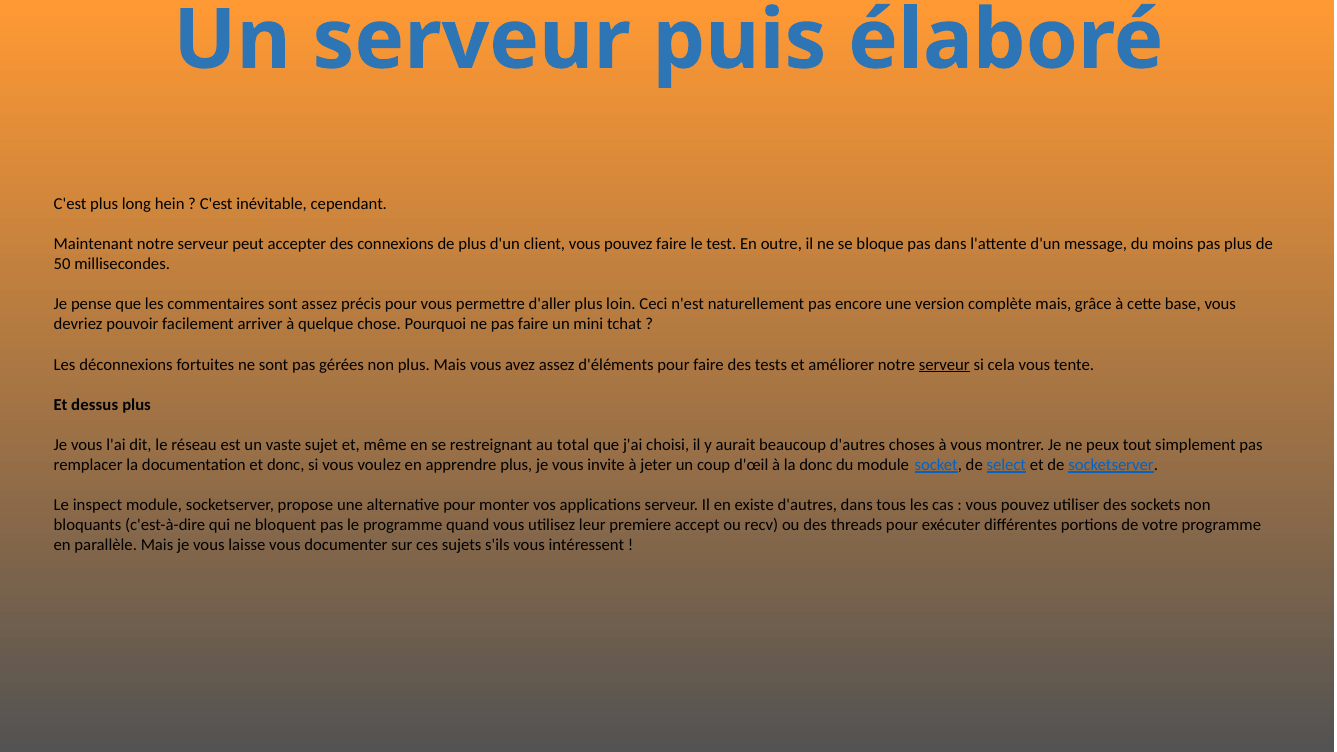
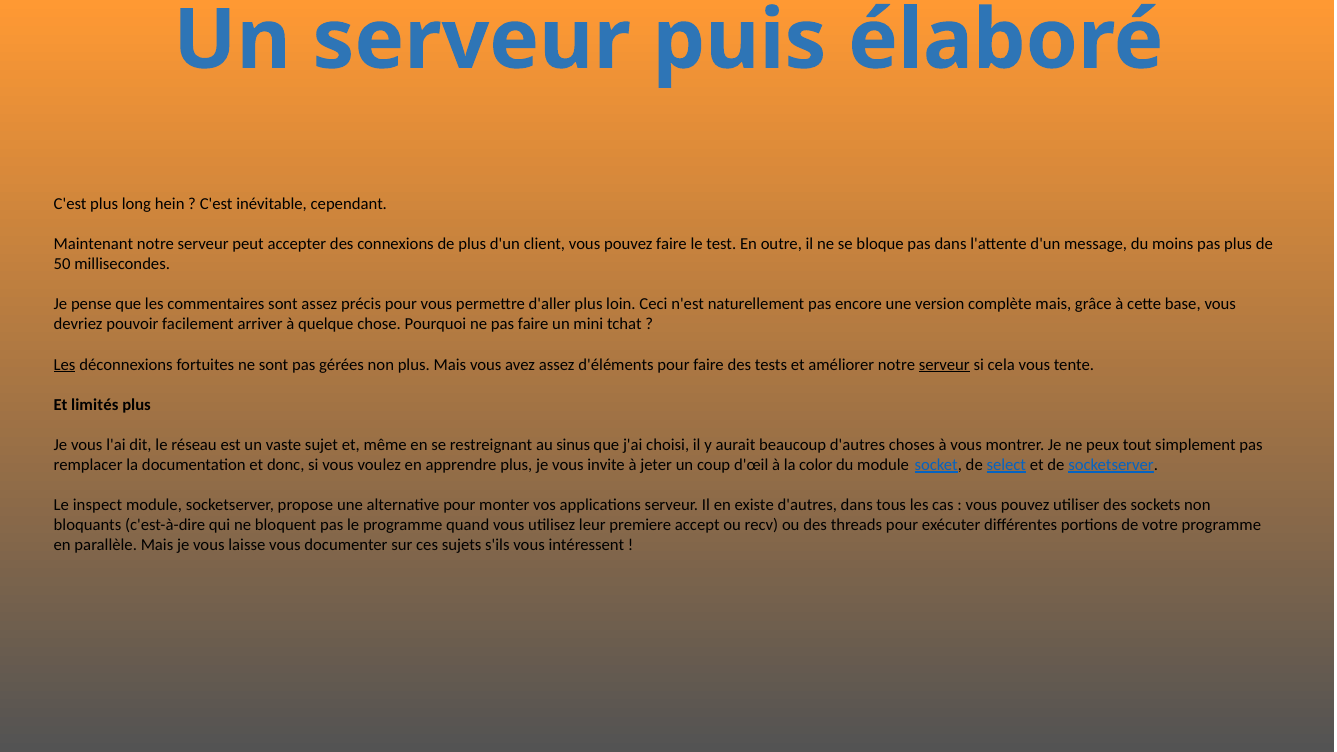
Les at (65, 365) underline: none -> present
dessus: dessus -> limités
total: total -> sinus
la donc: donc -> color
